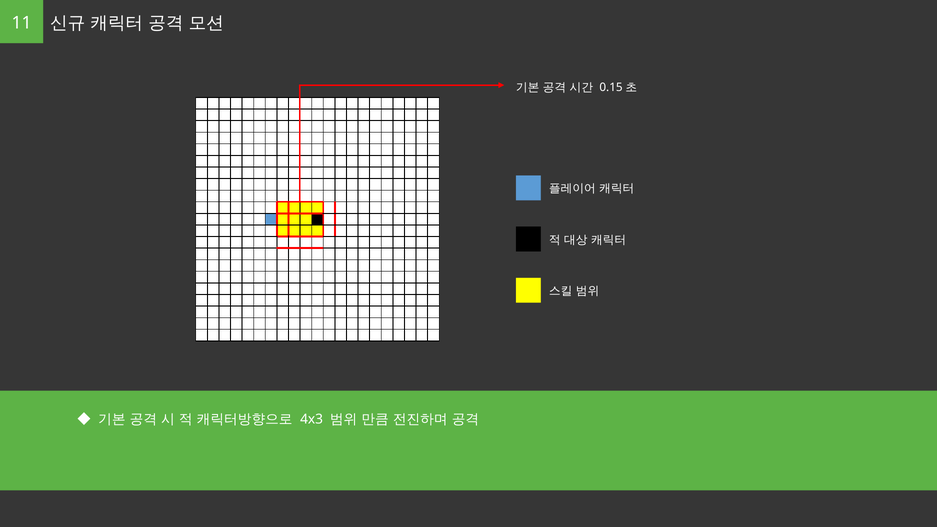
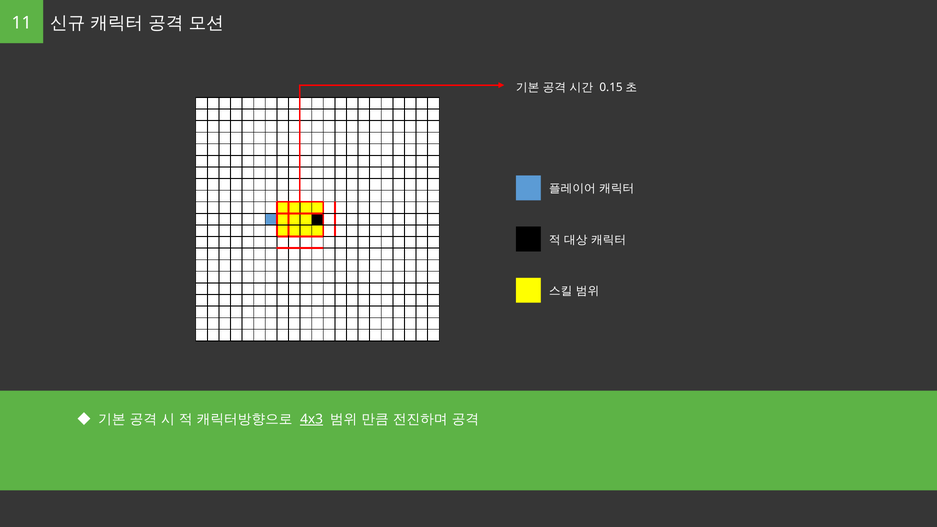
4x3 underline: none -> present
